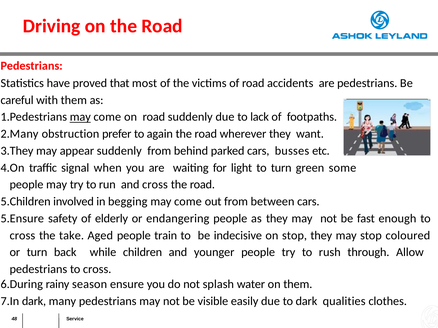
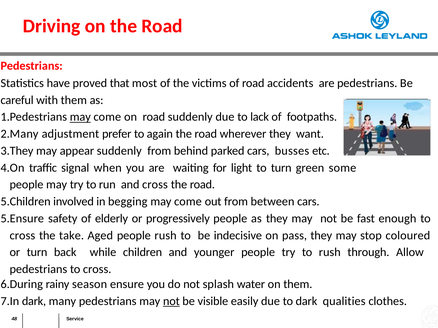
obstruction: obstruction -> adjustment
endangering: endangering -> progressively
people train: train -> rush
on stop: stop -> pass
not at (171, 302) underline: none -> present
